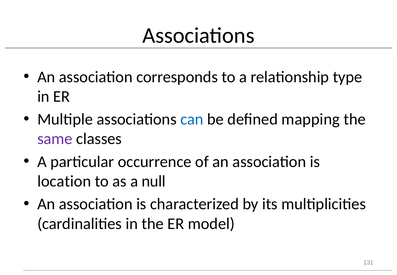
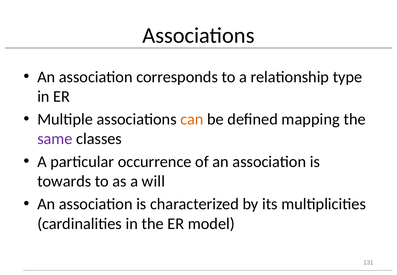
can colour: blue -> orange
location: location -> towards
null: null -> will
